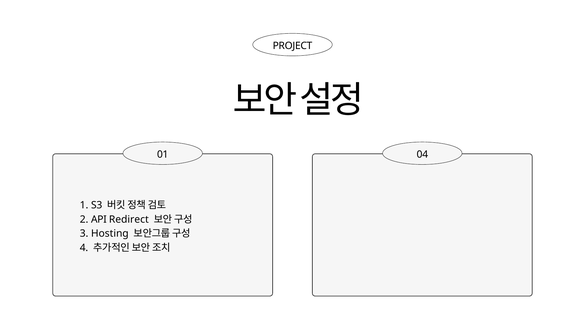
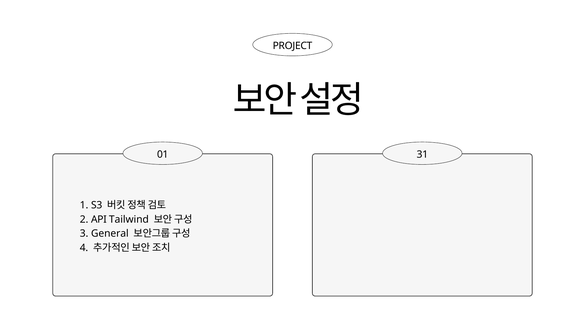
04: 04 -> 31
Redirect: Redirect -> Tailwind
Hosting: Hosting -> General
